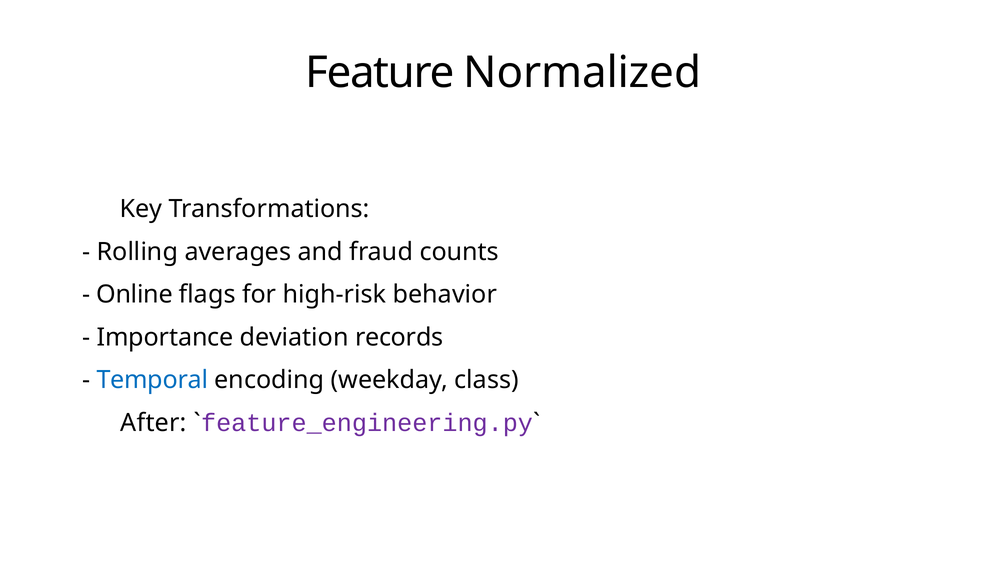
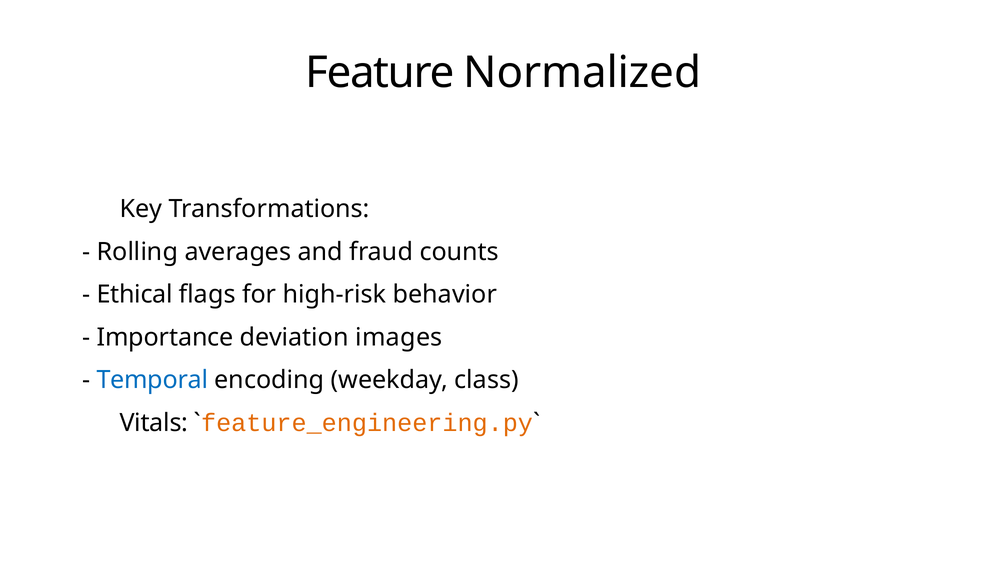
Online: Online -> Ethical
records: records -> images
After: After -> Vitals
feature_engineering.py colour: purple -> orange
